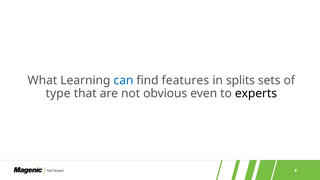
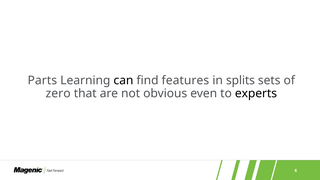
What: What -> Parts
can colour: blue -> black
type: type -> zero
